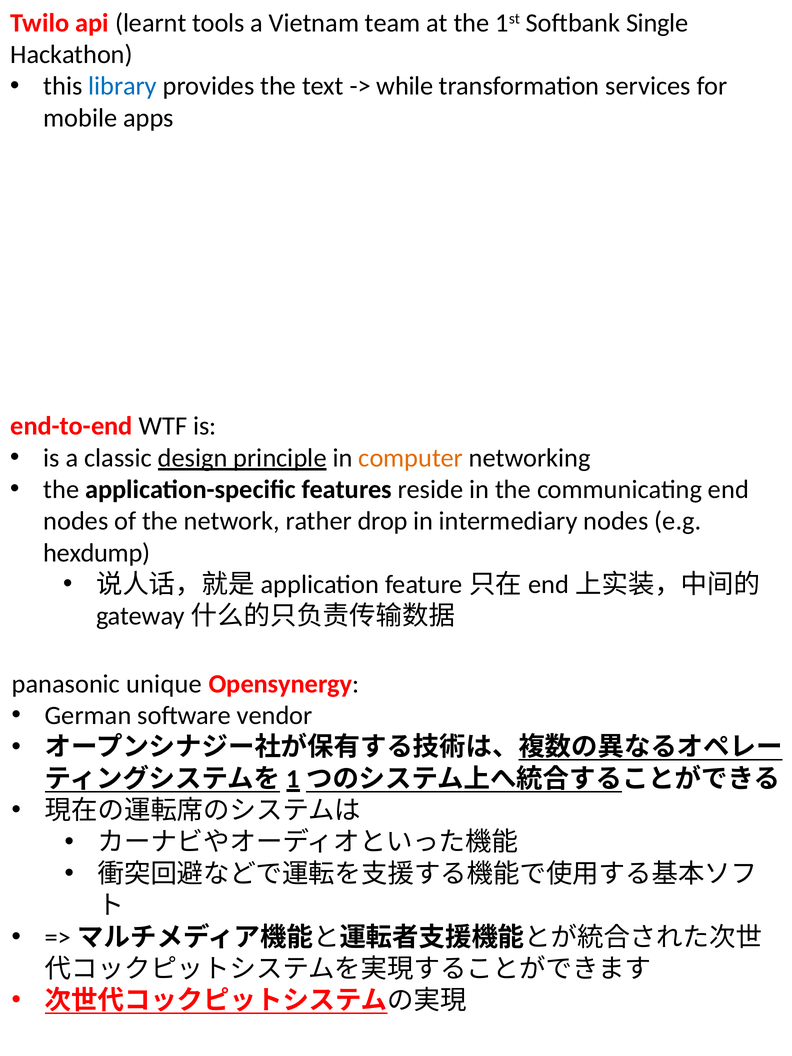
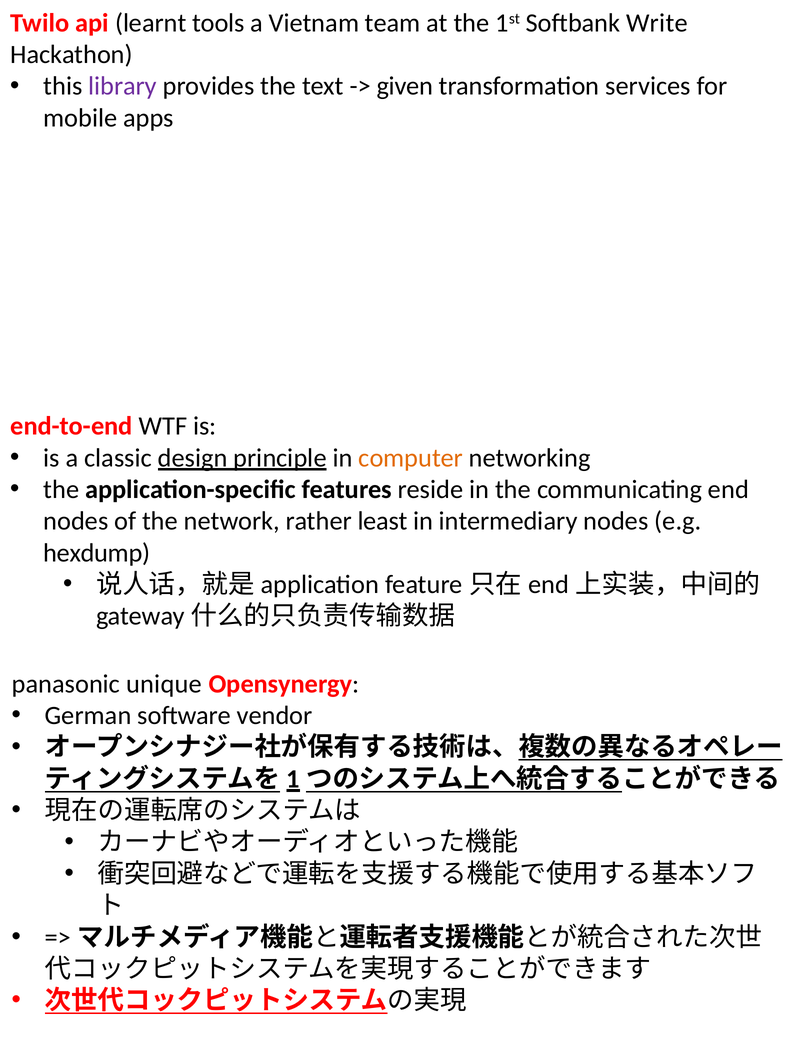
Single: Single -> Write
library colour: blue -> purple
while: while -> given
drop: drop -> least
